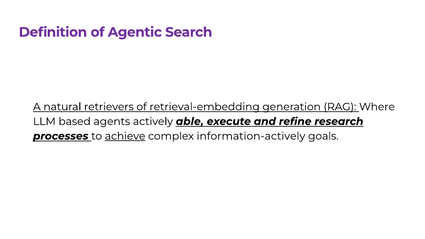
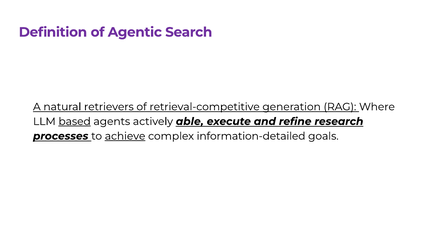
retrieval-embedding: retrieval-embedding -> retrieval-competitive
based underline: none -> present
information-actively: information-actively -> information-detailed
